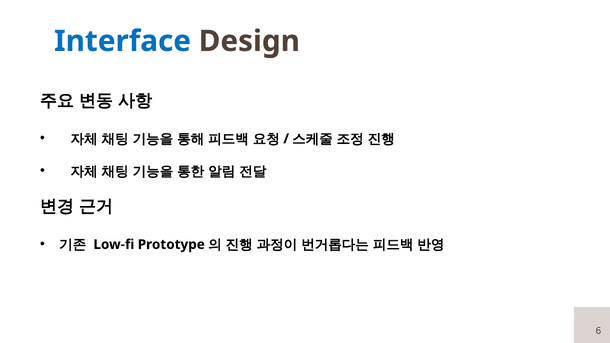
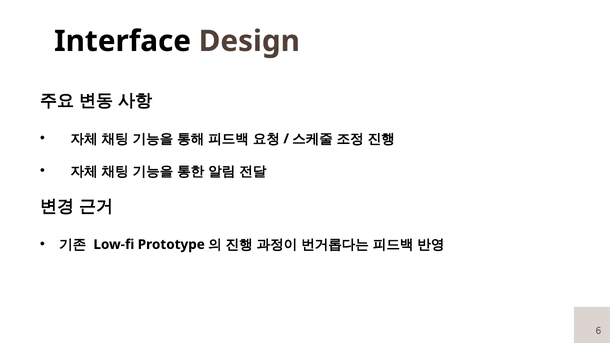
Interface colour: blue -> black
